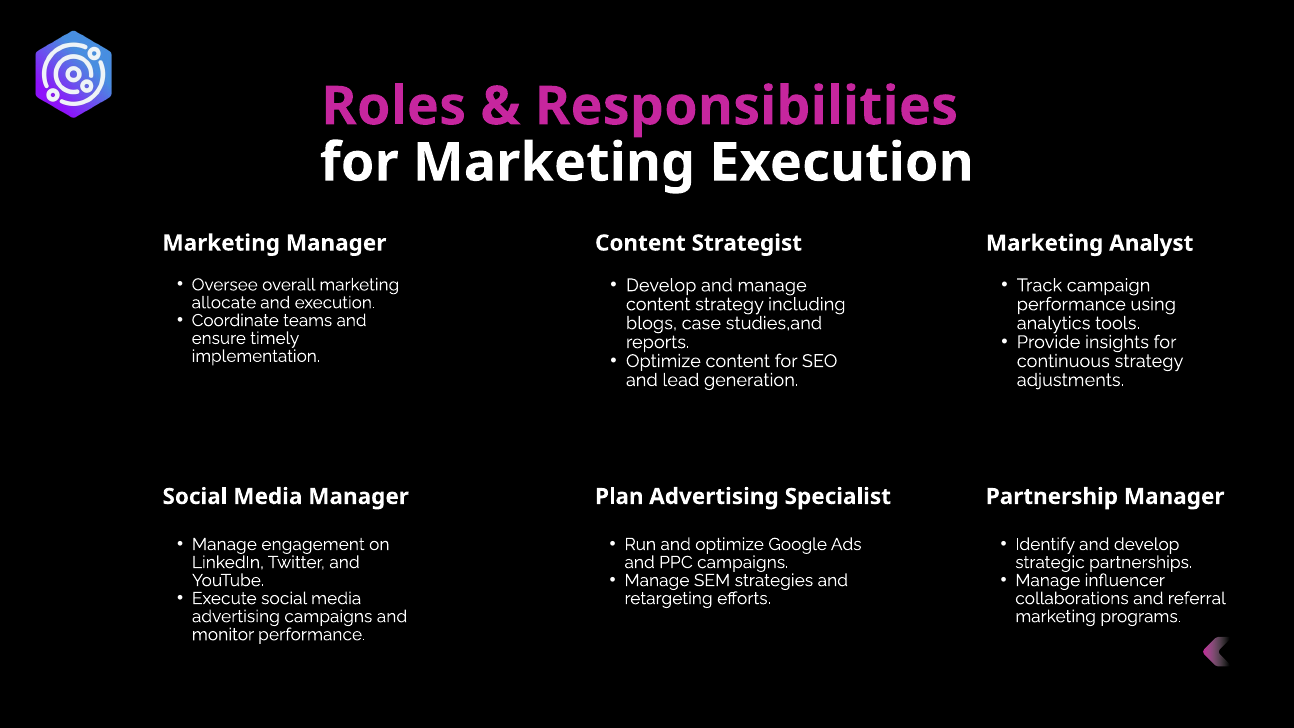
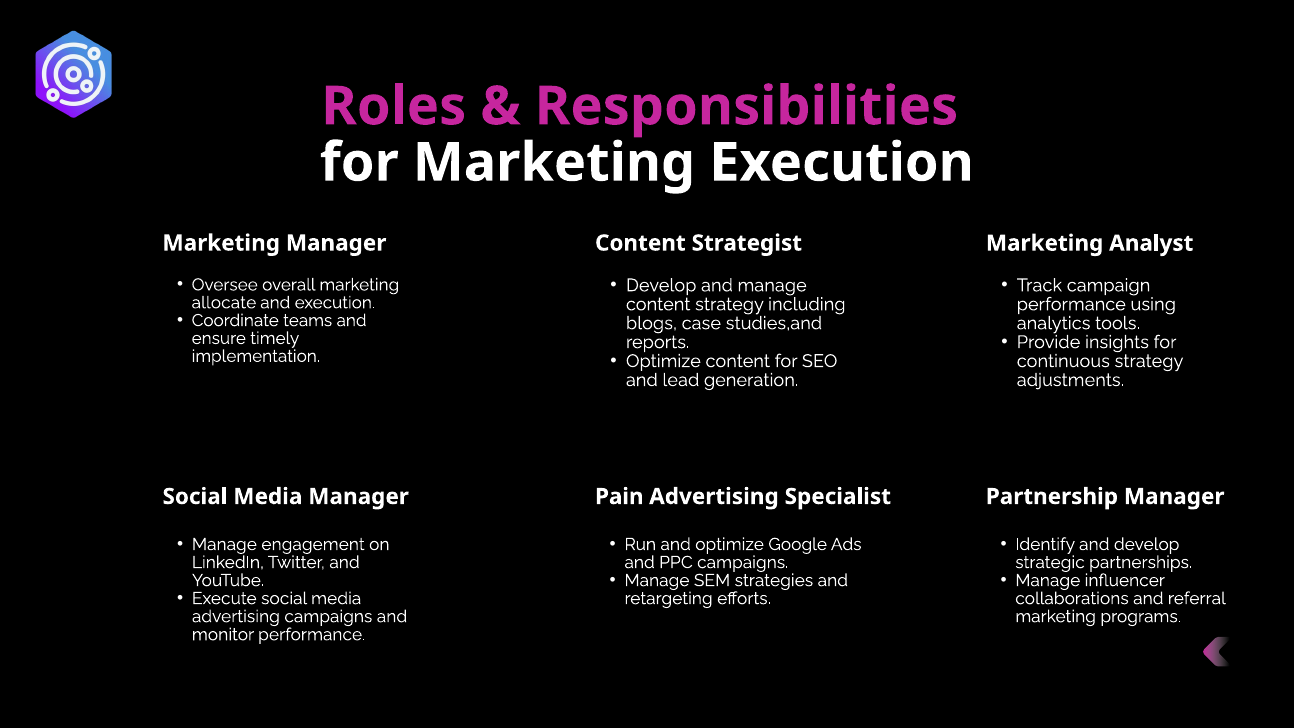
Plan: Plan -> Pain
